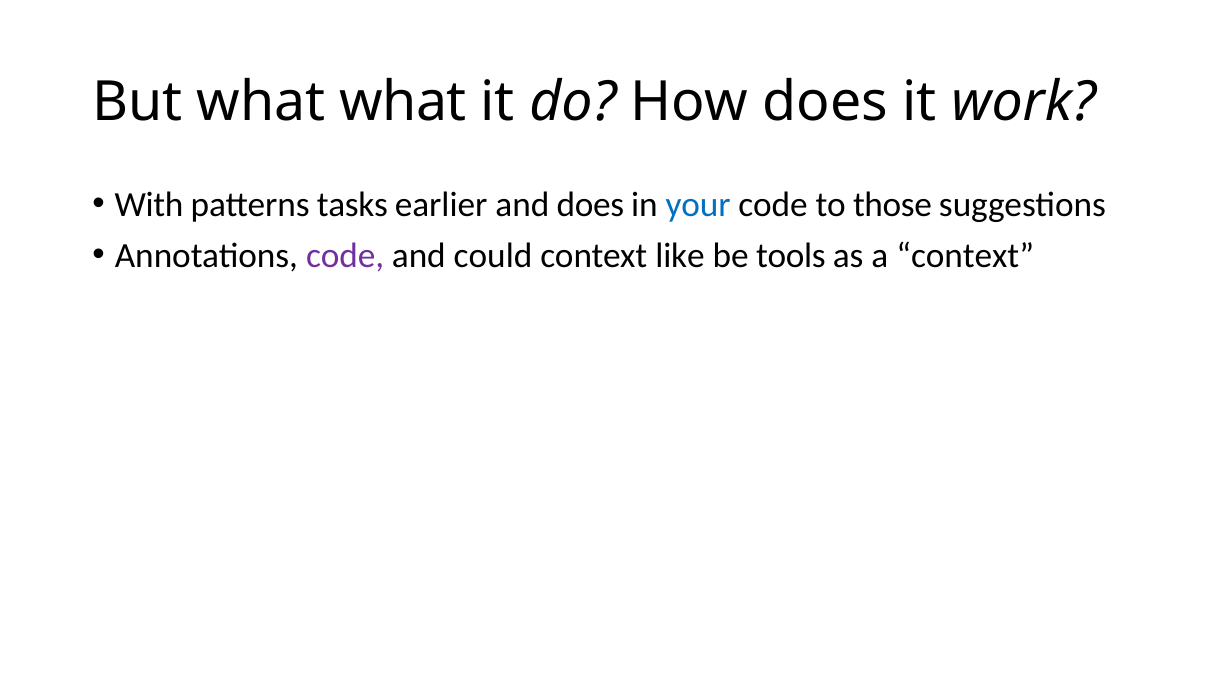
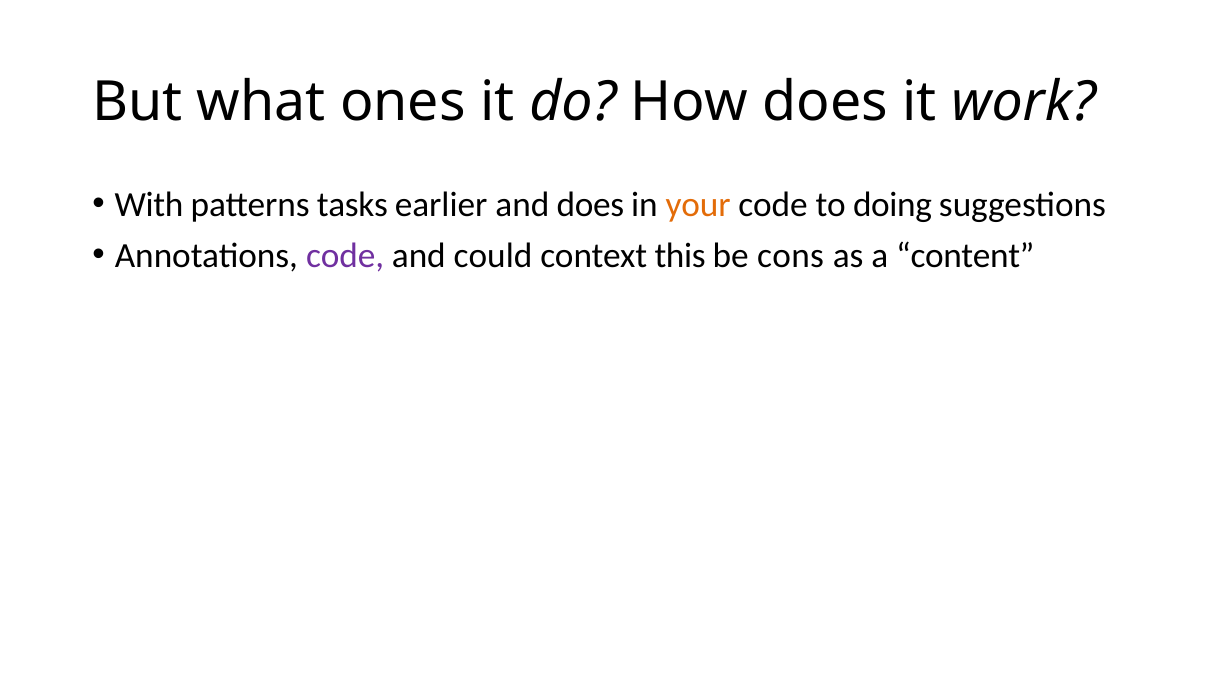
what what: what -> ones
your colour: blue -> orange
those: those -> doing
like: like -> this
tools: tools -> cons
a context: context -> content
